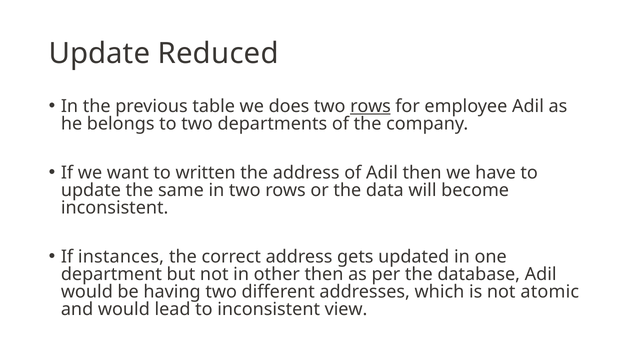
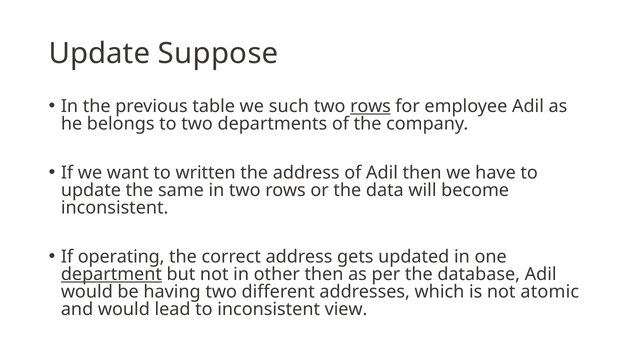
Reduced: Reduced -> Suppose
does: does -> such
instances: instances -> operating
department underline: none -> present
